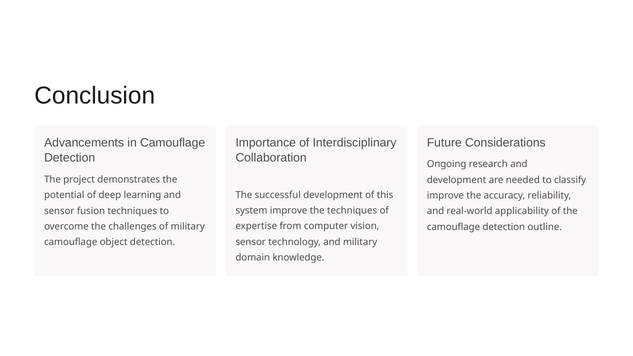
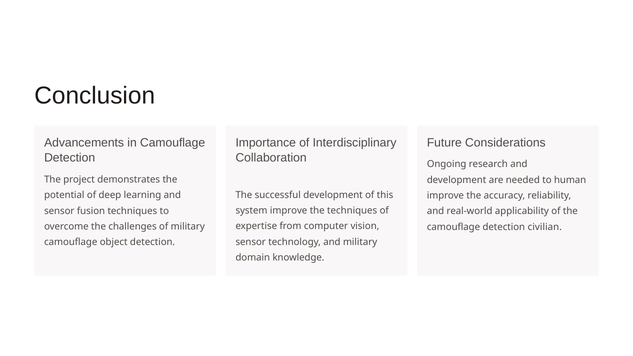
classify: classify -> human
outline: outline -> civilian
